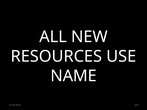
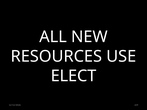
NAME: NAME -> ELECT
